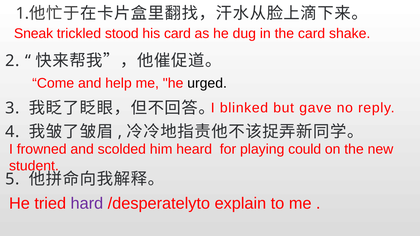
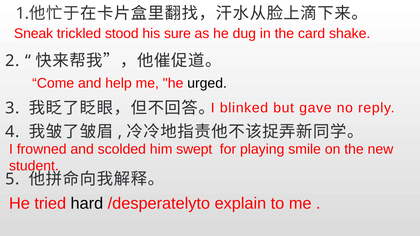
his card: card -> sure
heard: heard -> swept
could: could -> smile
hard colour: purple -> black
